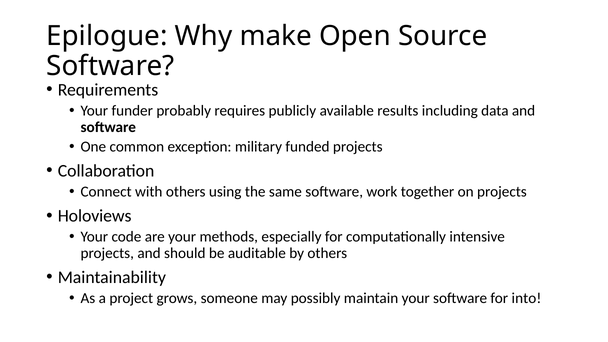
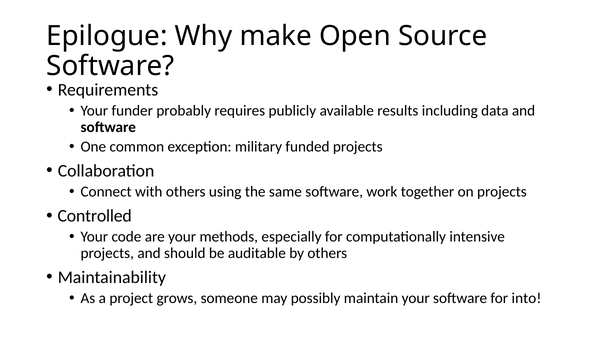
Holoviews: Holoviews -> Controlled
